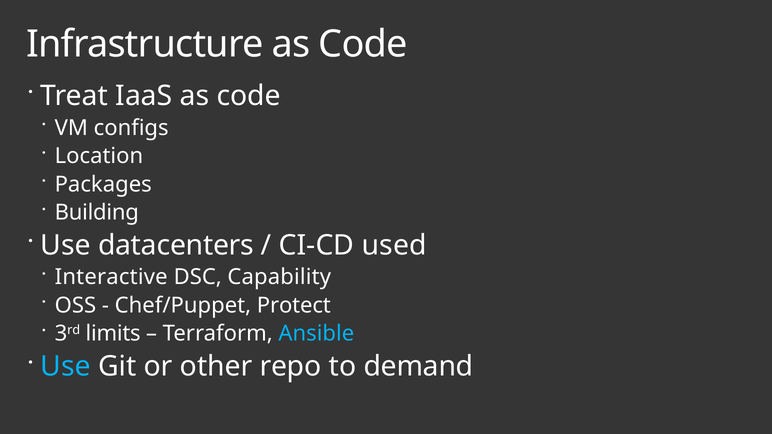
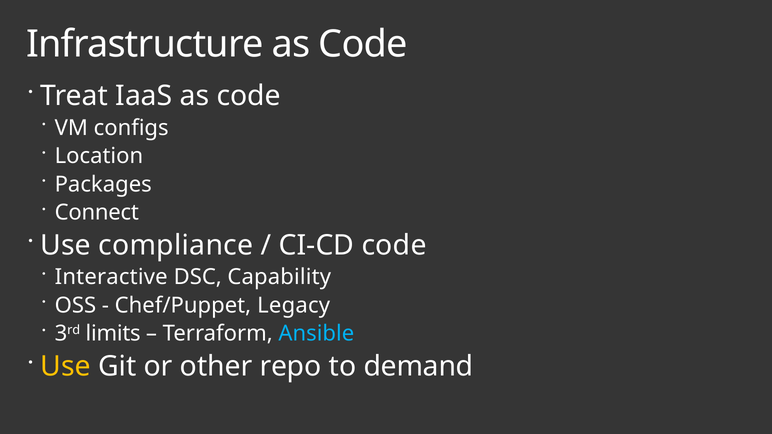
Building: Building -> Connect
datacenters: datacenters -> compliance
CI-CD used: used -> code
Protect: Protect -> Legacy
Use at (66, 367) colour: light blue -> yellow
